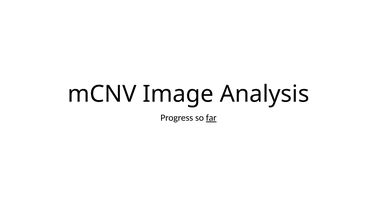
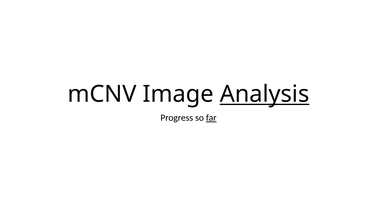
Analysis underline: none -> present
